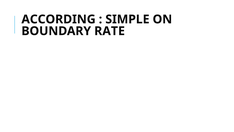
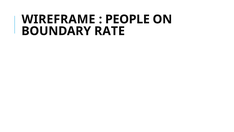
ACCORDING: ACCORDING -> WIREFRAME
SIMPLE: SIMPLE -> PEOPLE
